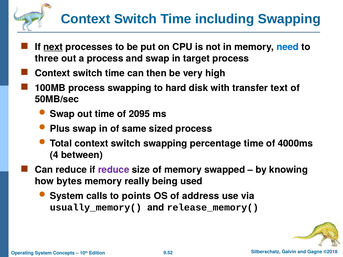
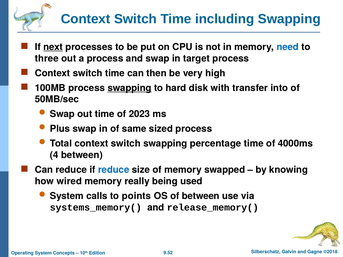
swapping at (129, 88) underline: none -> present
text: text -> into
2095: 2095 -> 2023
reduce at (114, 170) colour: purple -> blue
bytes: bytes -> wired
of address: address -> between
usually_memory(: usually_memory( -> systems_memory(
